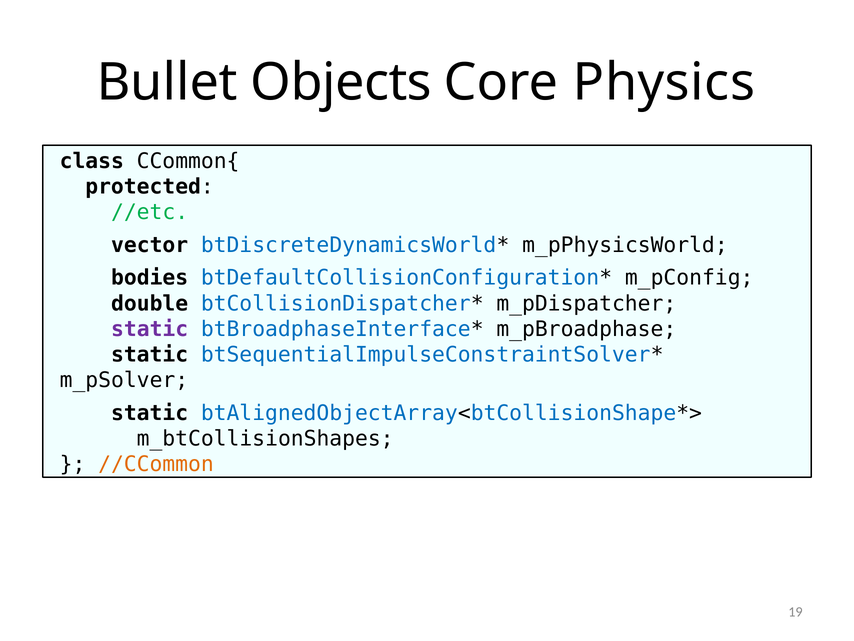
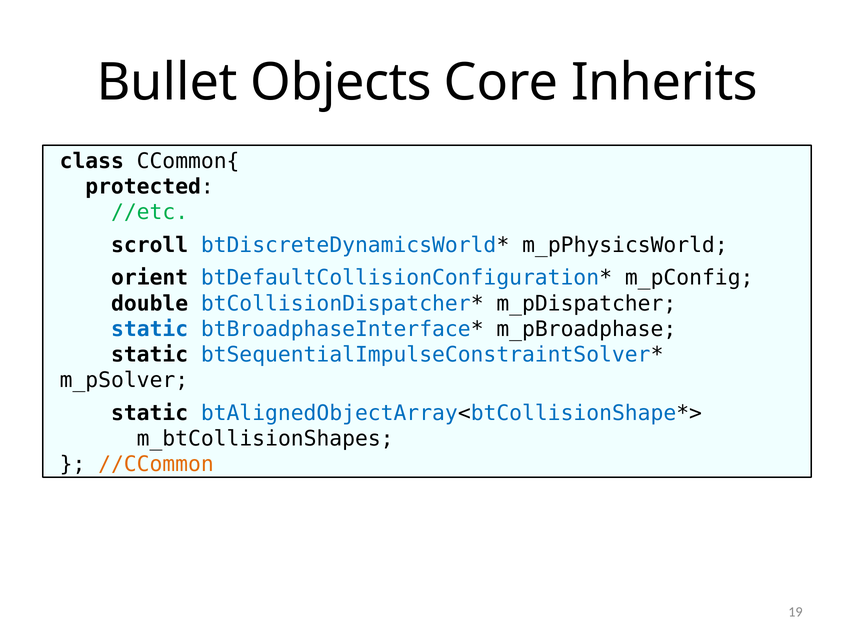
Physics: Physics -> Inherits
vector: vector -> scroll
bodies: bodies -> orient
static at (150, 329) colour: purple -> blue
